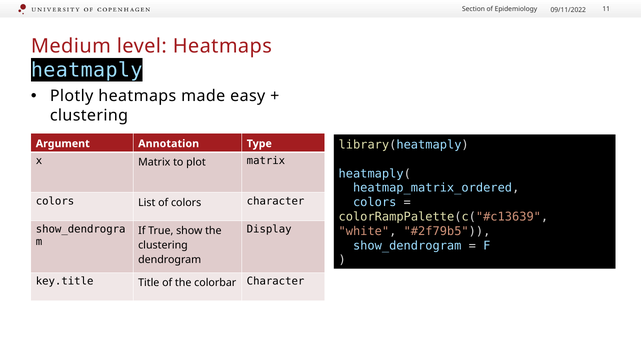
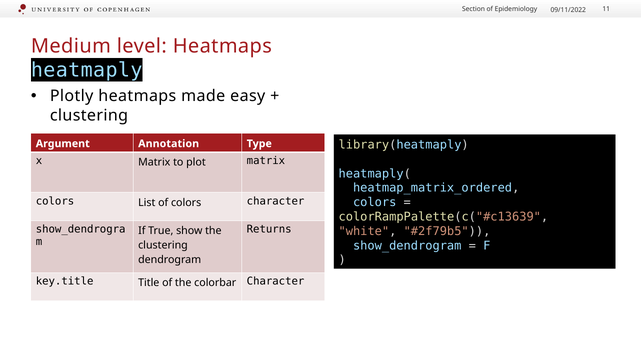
Display: Display -> Returns
